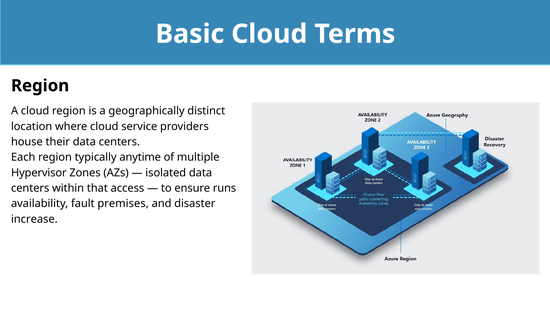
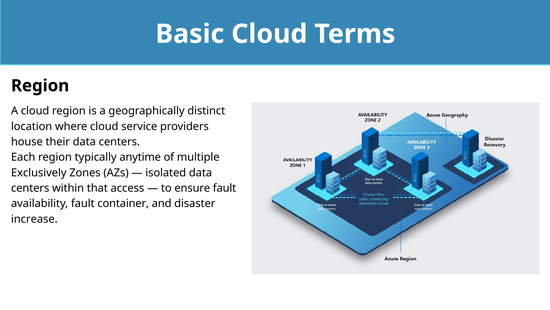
Hypervisor: Hypervisor -> Exclusively
ensure runs: runs -> fault
premises: premises -> container
